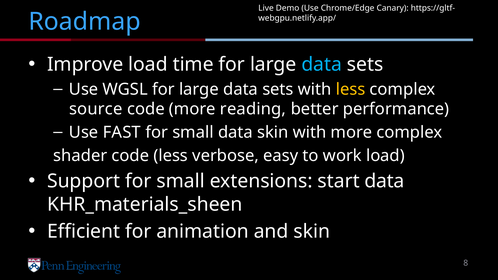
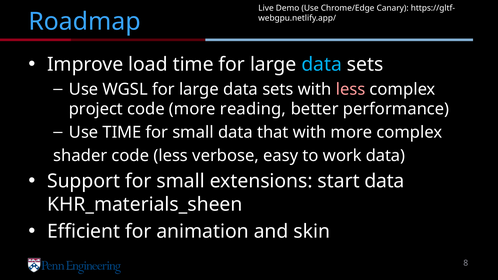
less at (351, 89) colour: yellow -> pink
source: source -> project
Use FAST: FAST -> TIME
data skin: skin -> that
work load: load -> data
